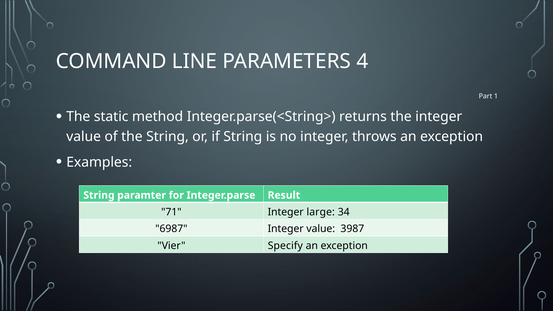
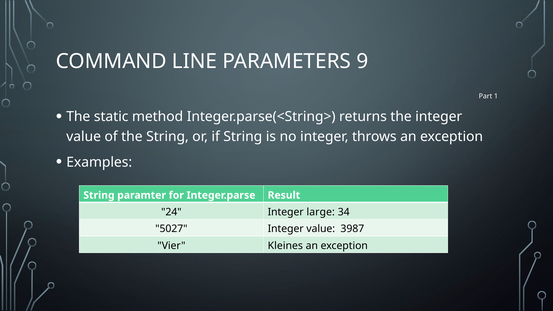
4: 4 -> 9
71: 71 -> 24
6987: 6987 -> 5027
Specify: Specify -> Kleines
